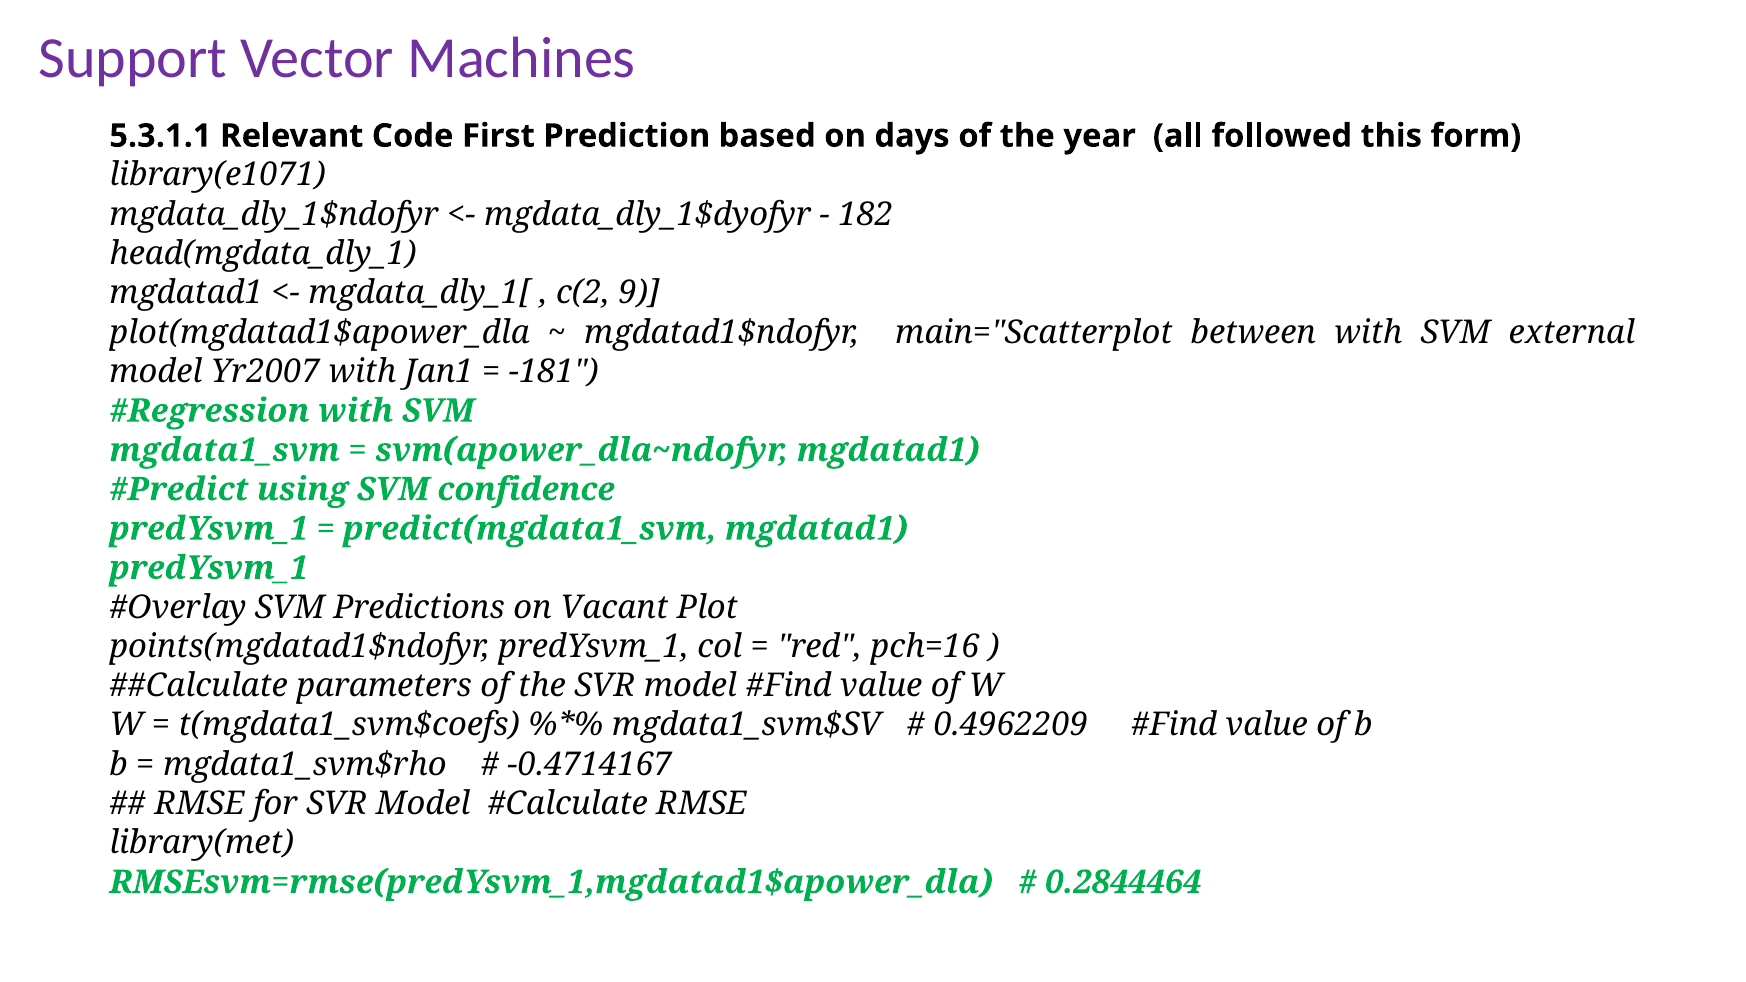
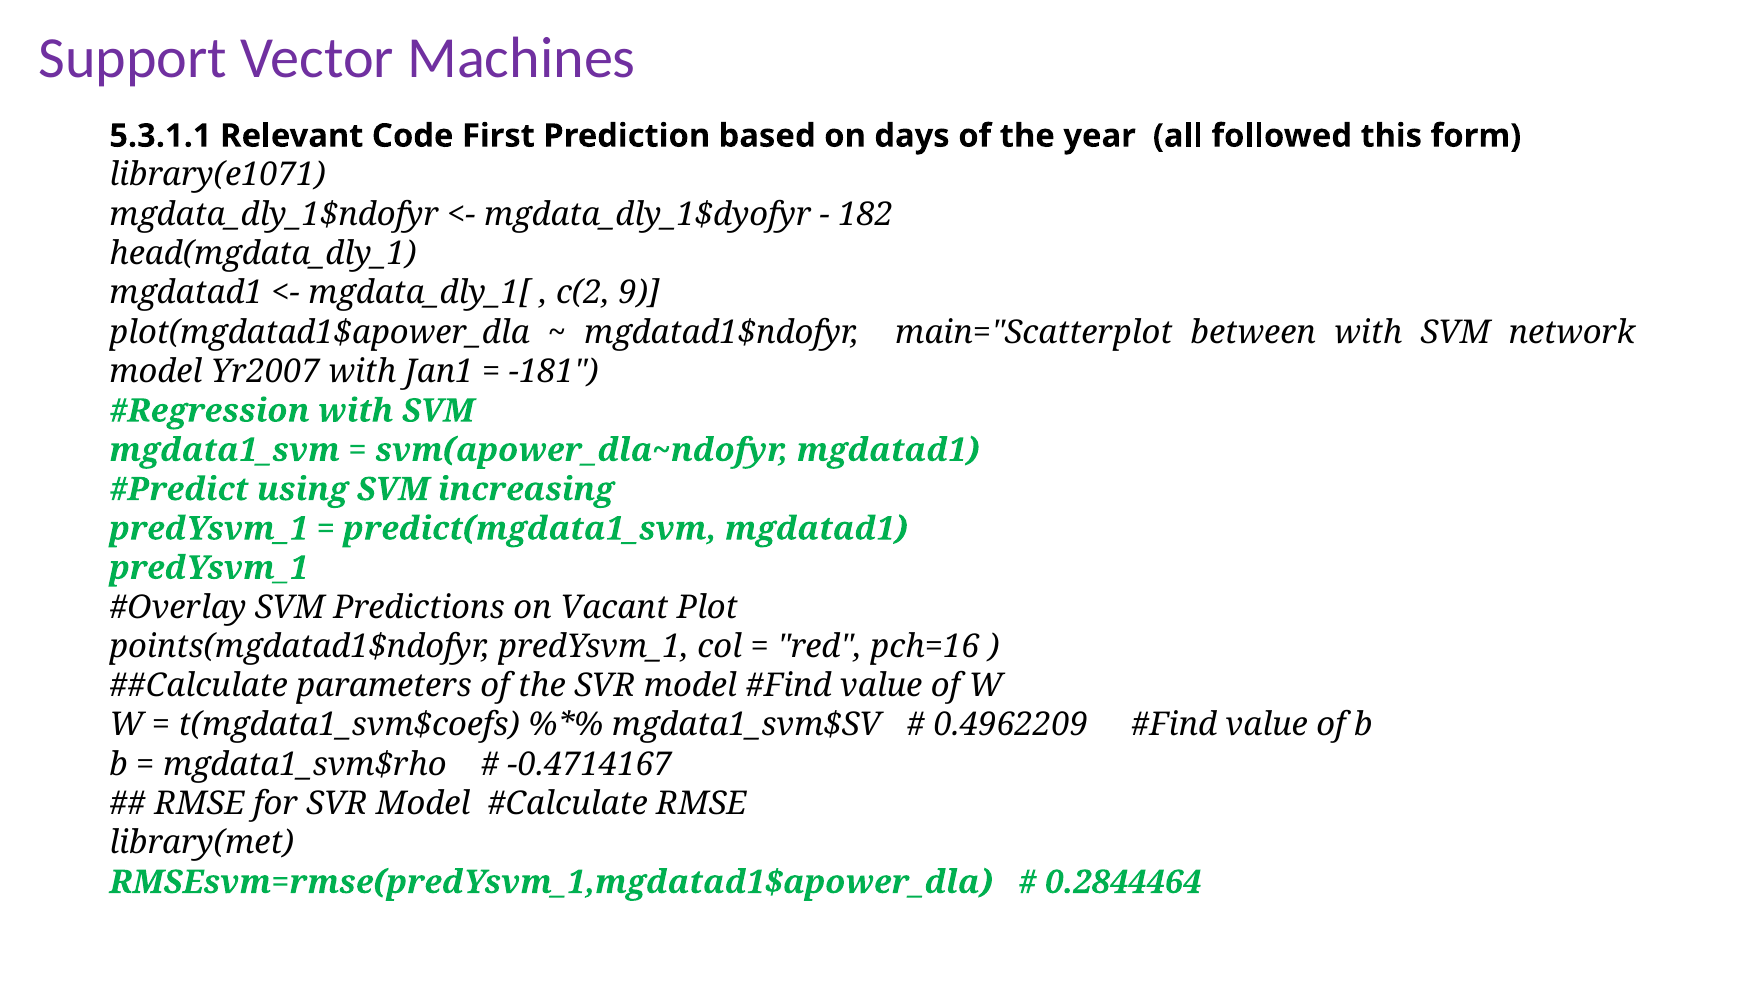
external: external -> network
confidence: confidence -> increasing
